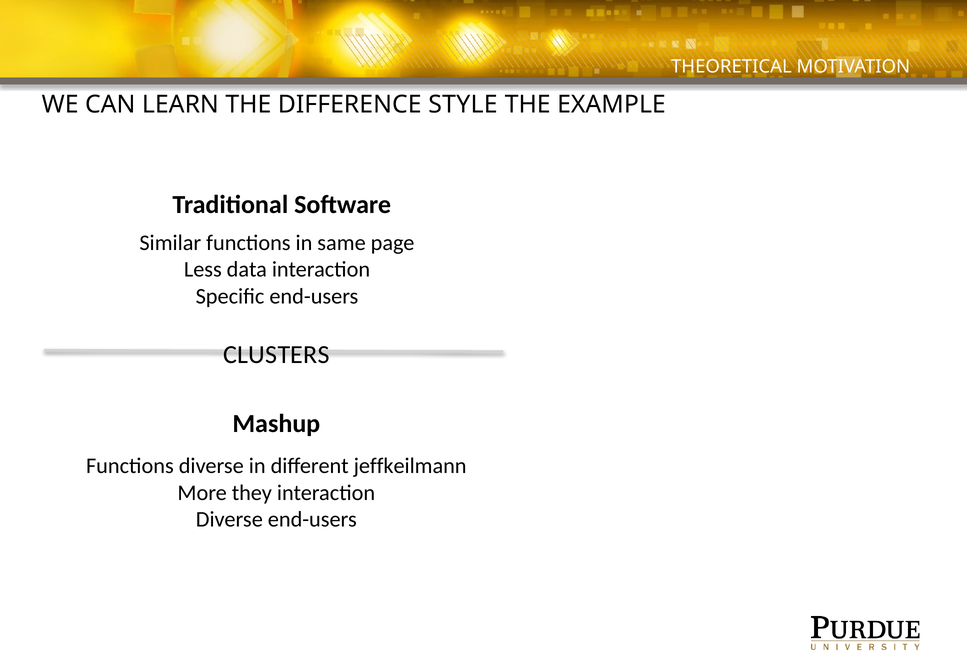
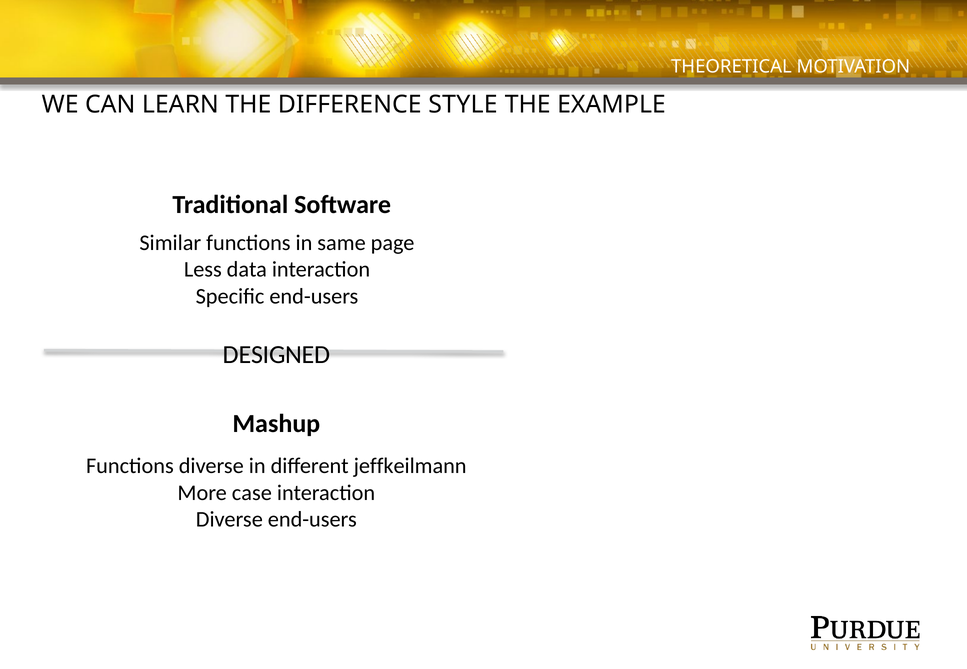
CLUSTERS: CLUSTERS -> DESIGNED
they: they -> case
